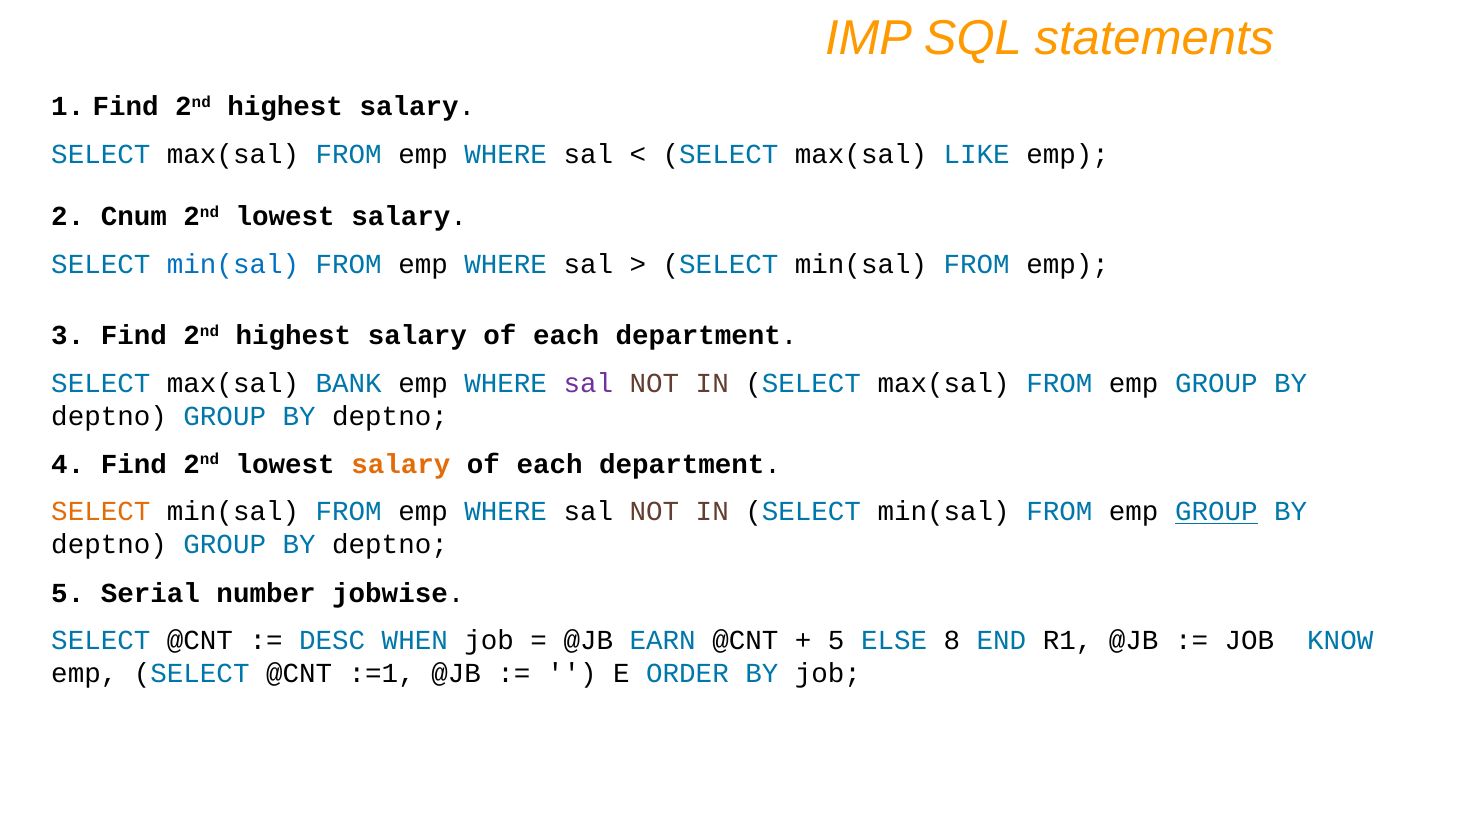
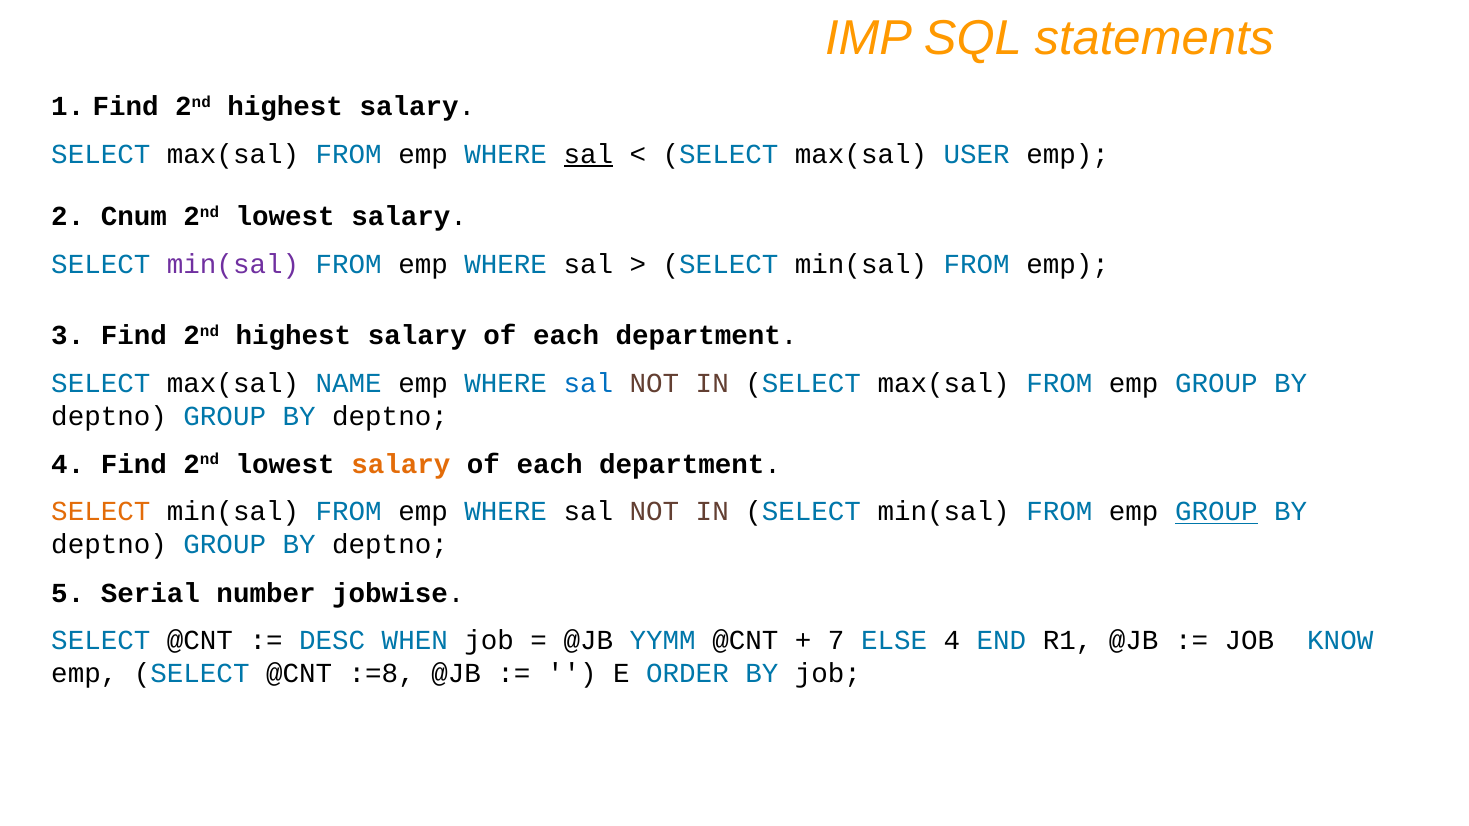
sal at (588, 154) underline: none -> present
LIKE: LIKE -> USER
min(sal at (233, 264) colour: blue -> purple
BANK: BANK -> NAME
sal at (588, 383) colour: purple -> blue
EARN: EARN -> YYMM
5 at (836, 641): 5 -> 7
ELSE 8: 8 -> 4
:=1: :=1 -> :=8
